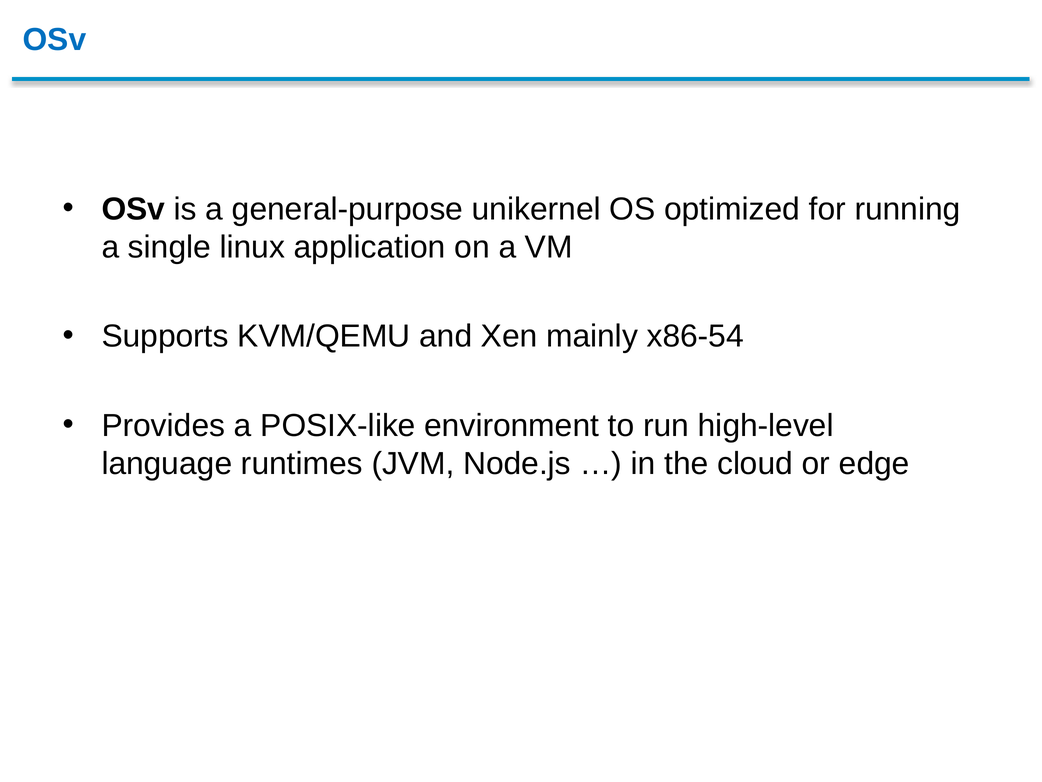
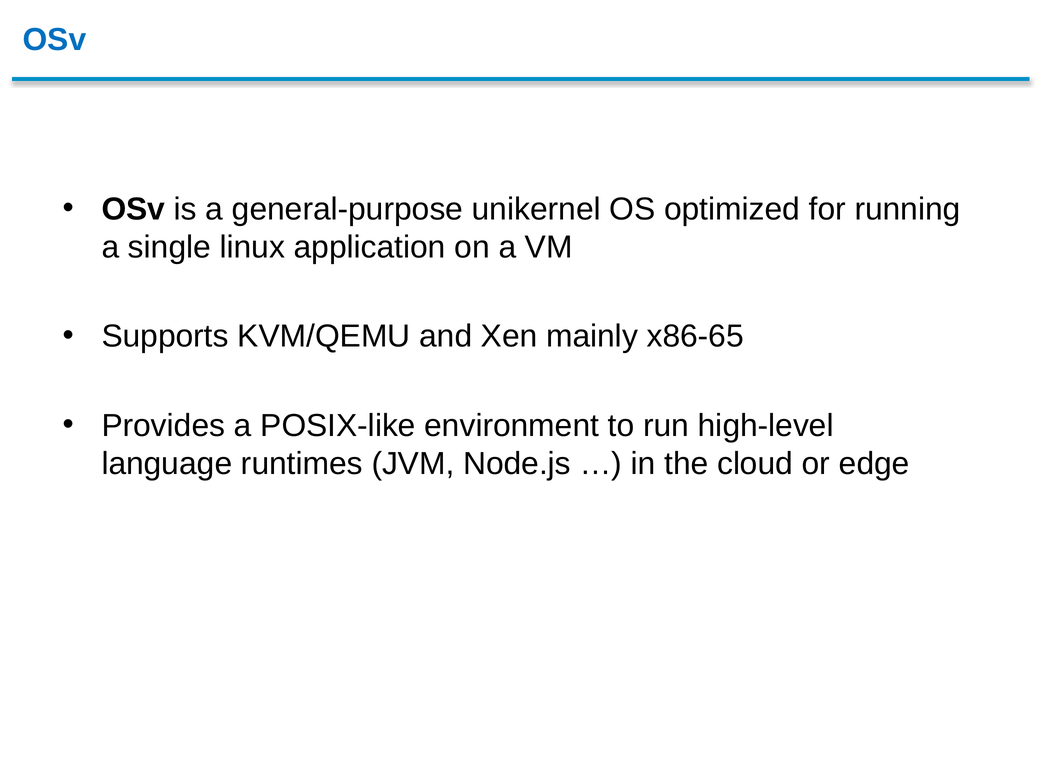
x86-54: x86-54 -> x86-65
